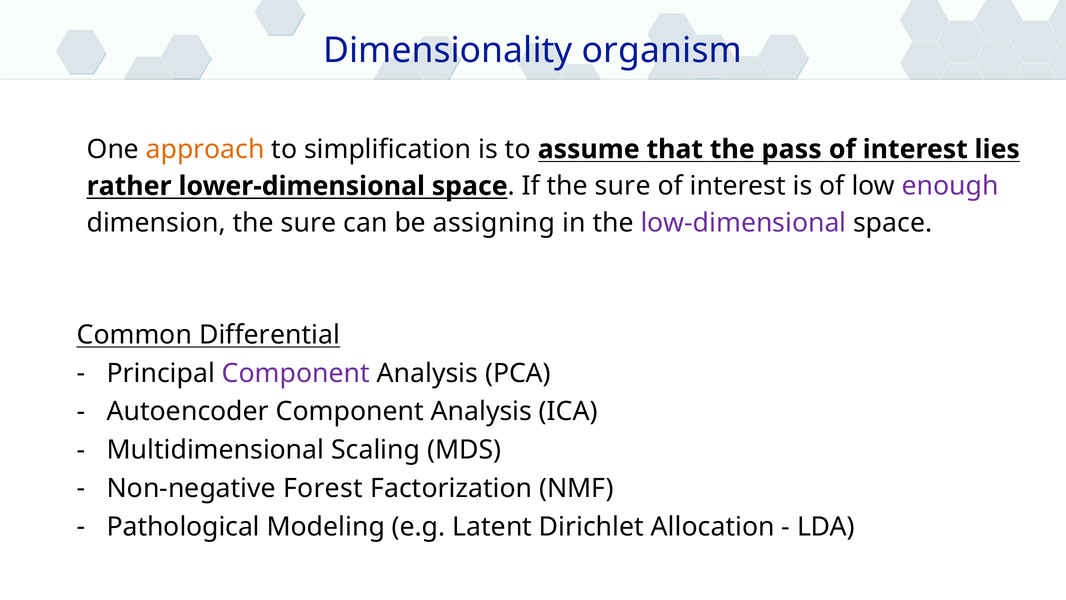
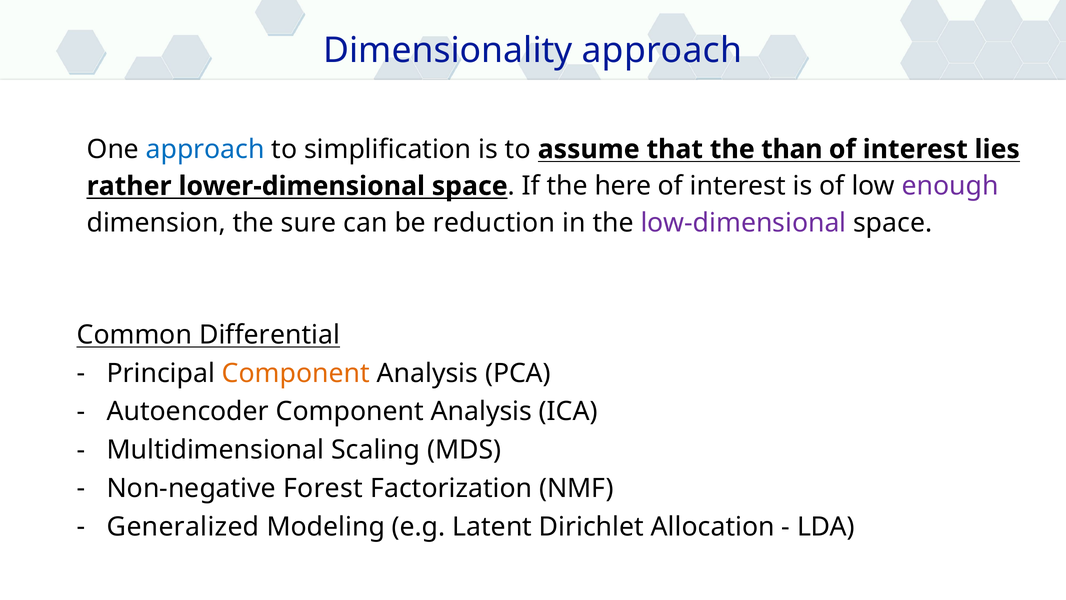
Dimensionality organism: organism -> approach
approach at (205, 149) colour: orange -> blue
pass: pass -> than
If the sure: sure -> here
assigning: assigning -> reduction
Component at (296, 373) colour: purple -> orange
Pathological: Pathological -> Generalized
